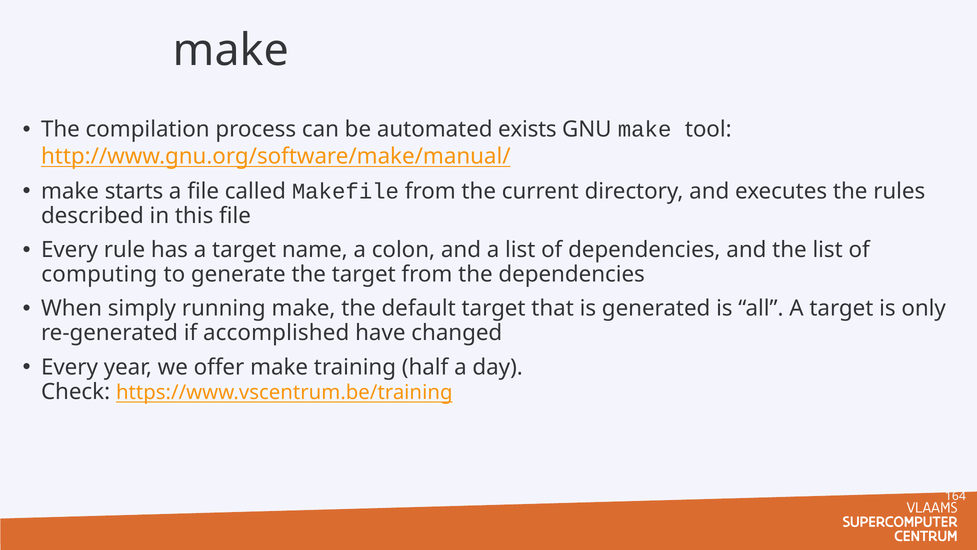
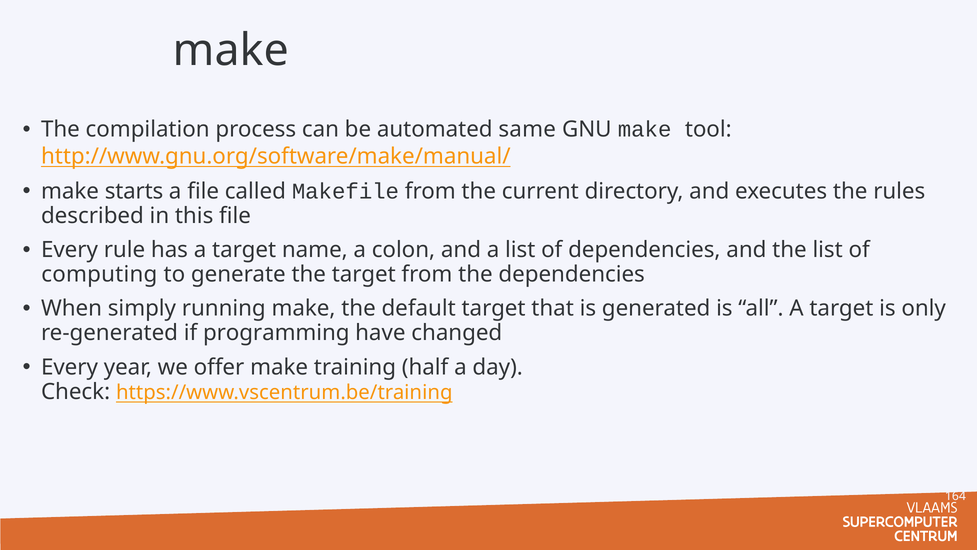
exists: exists -> same
accomplished: accomplished -> programming
